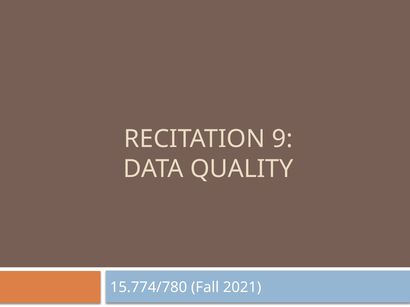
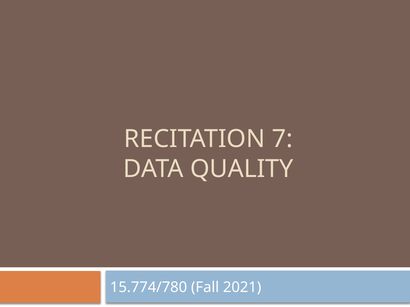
9: 9 -> 7
